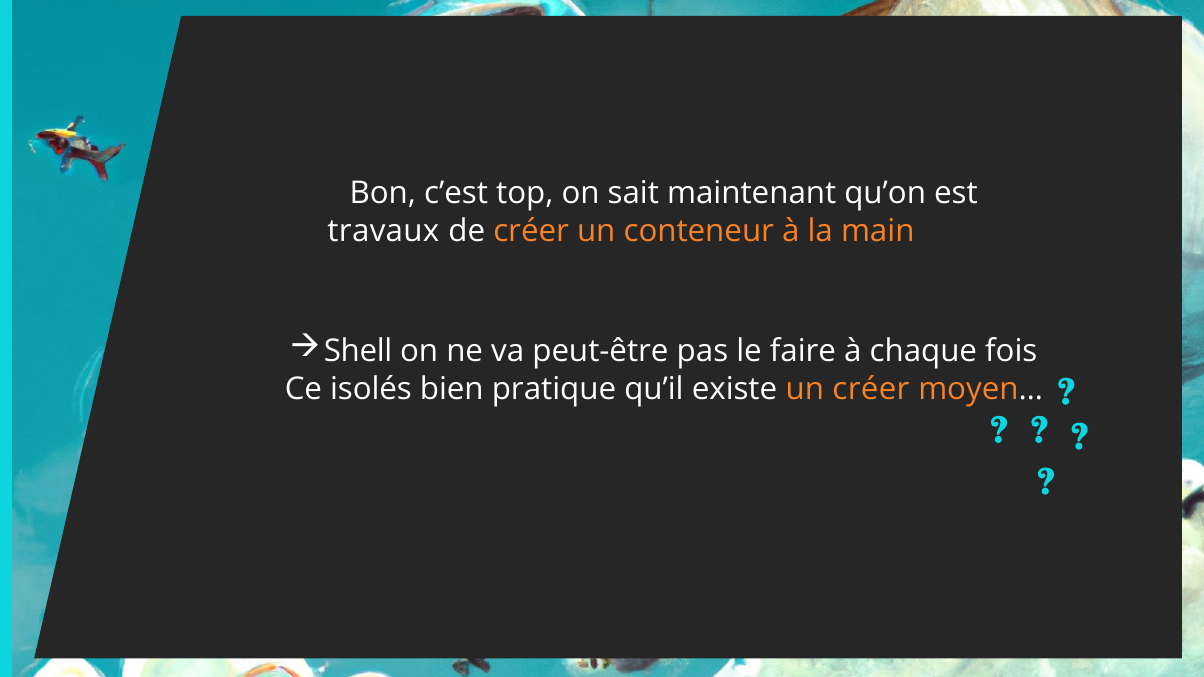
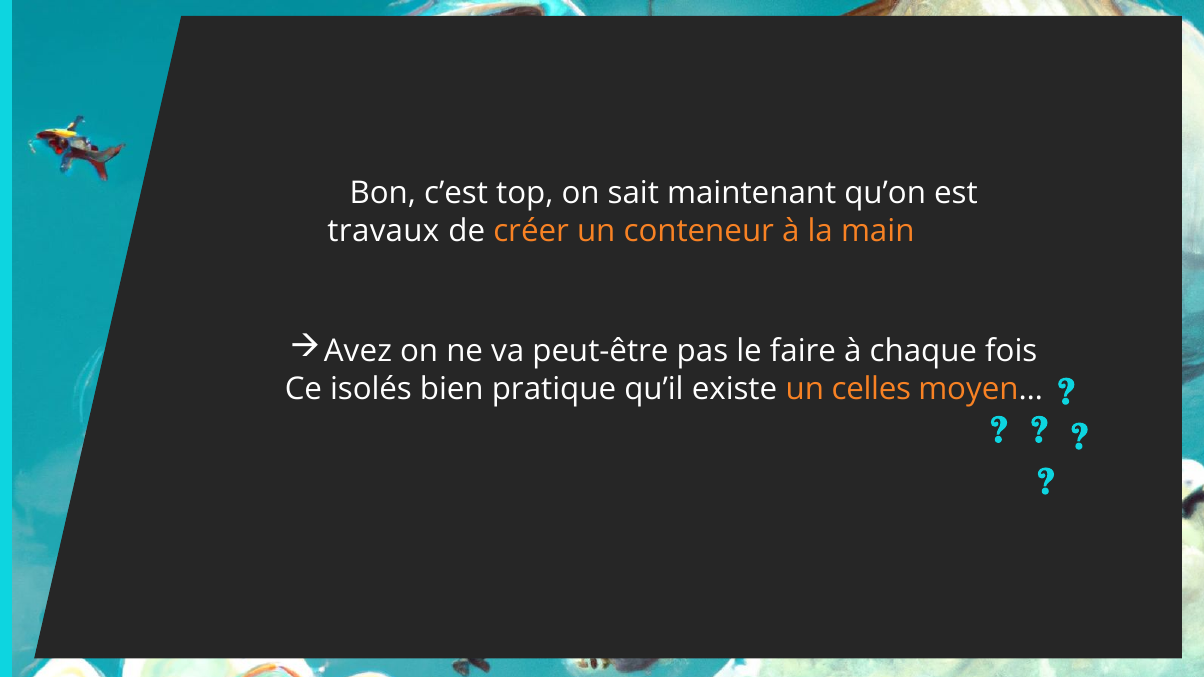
Shell: Shell -> Avez
un créer: créer -> celles
